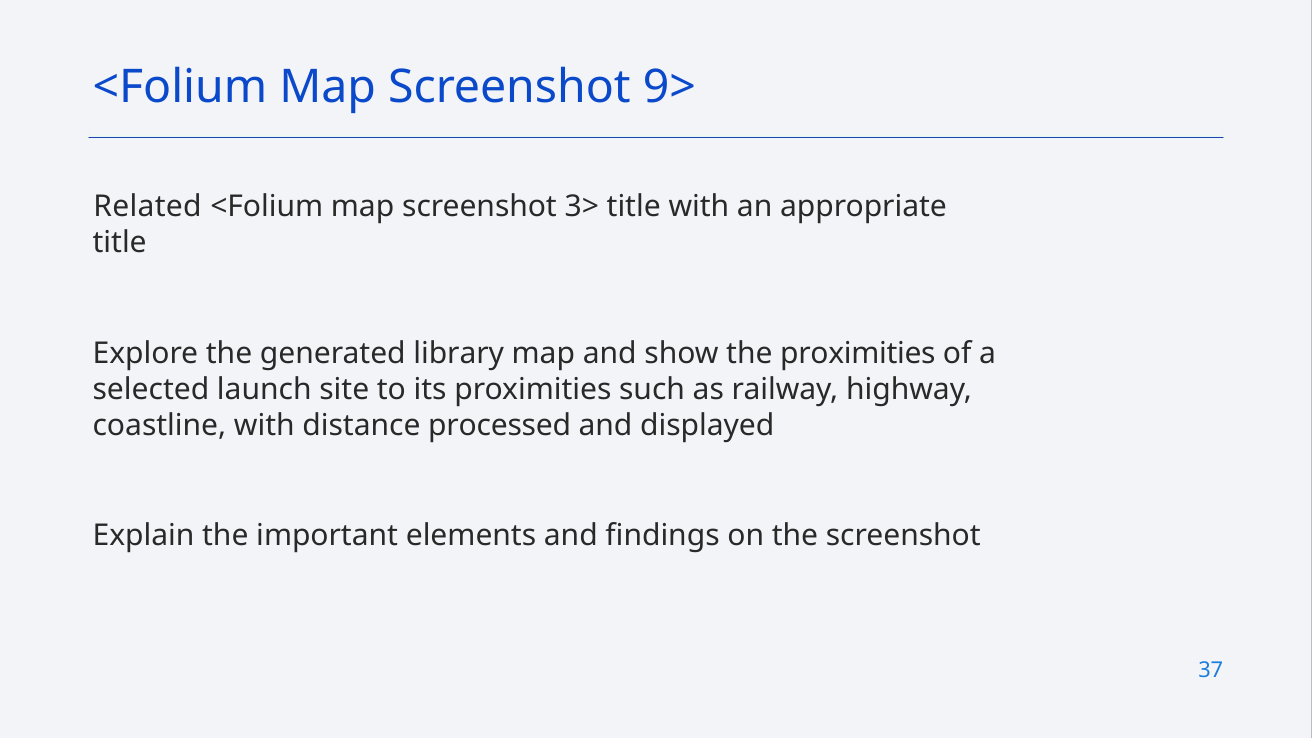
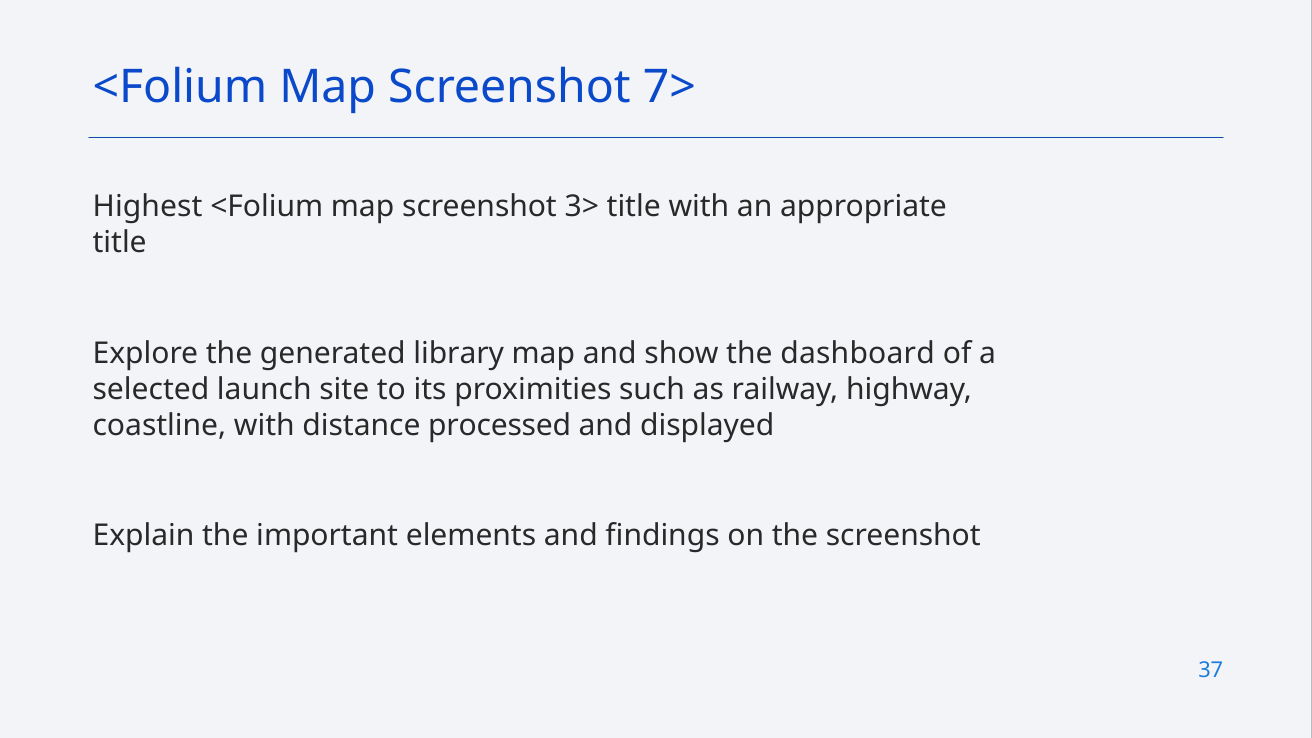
9>: 9> -> 7>
Related: Related -> Highest
the proximities: proximities -> dashboard
